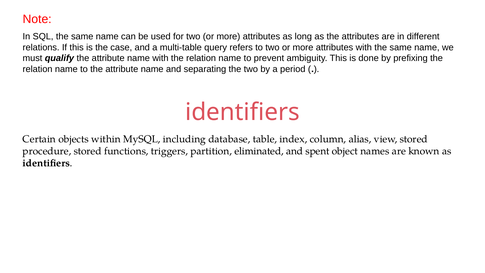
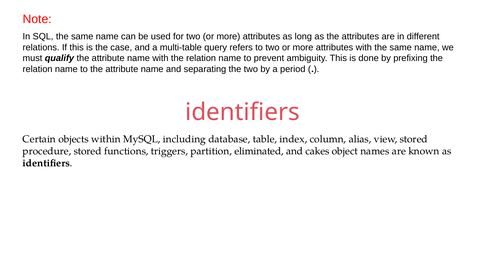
spent: spent -> cakes
